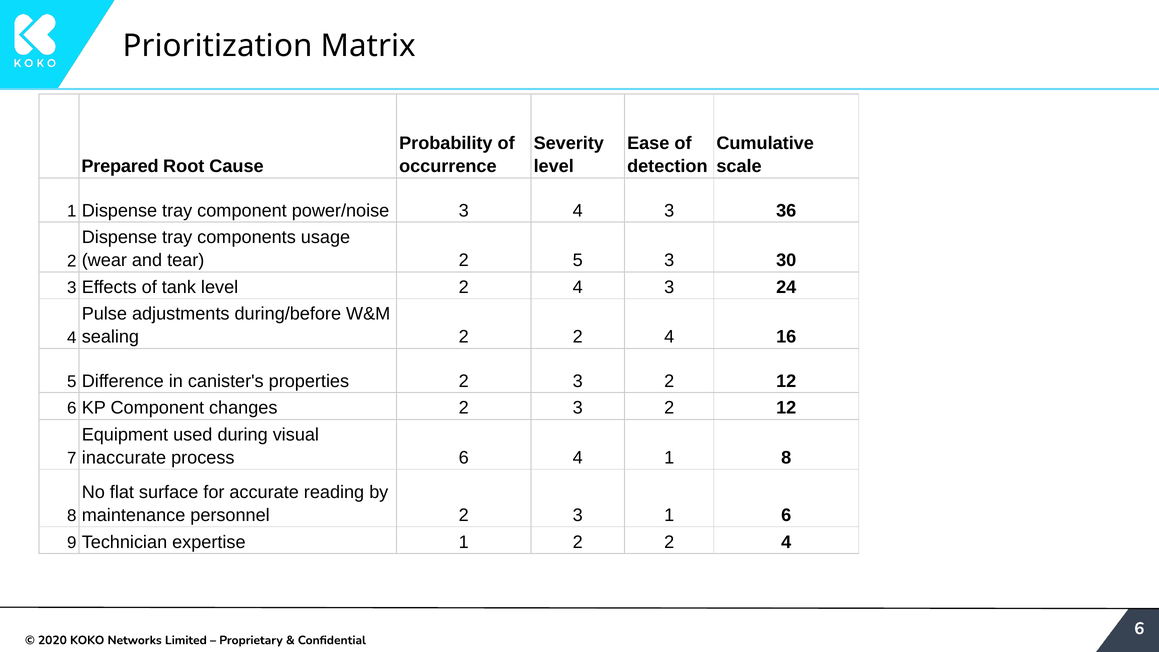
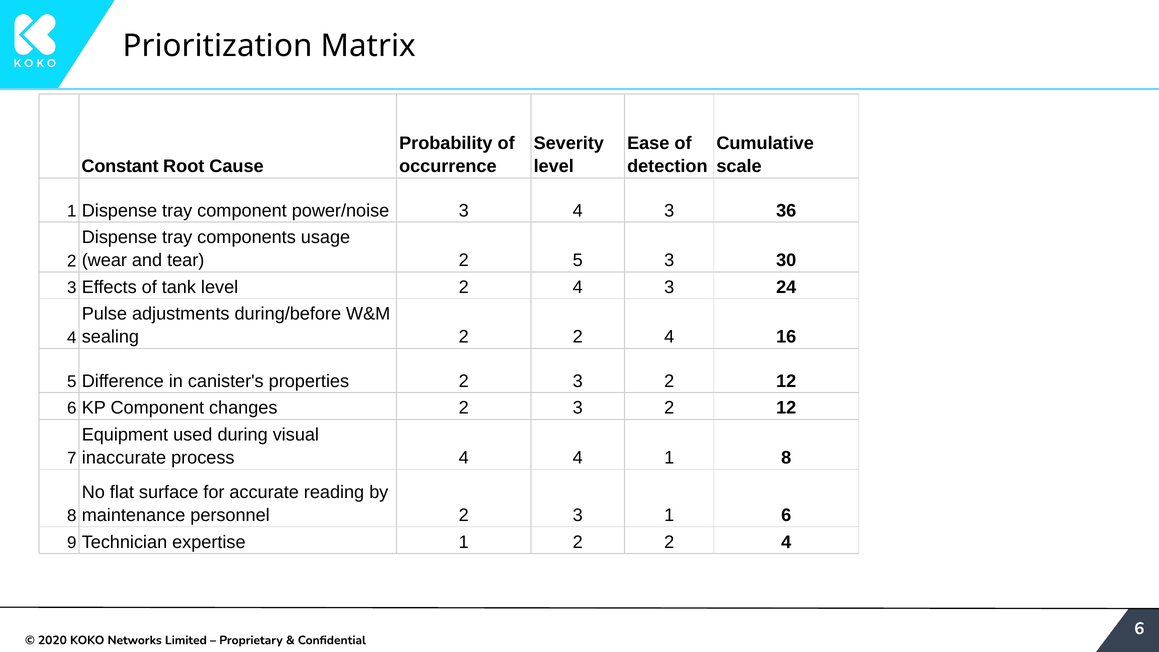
Prepared: Prepared -> Constant
process 6: 6 -> 4
